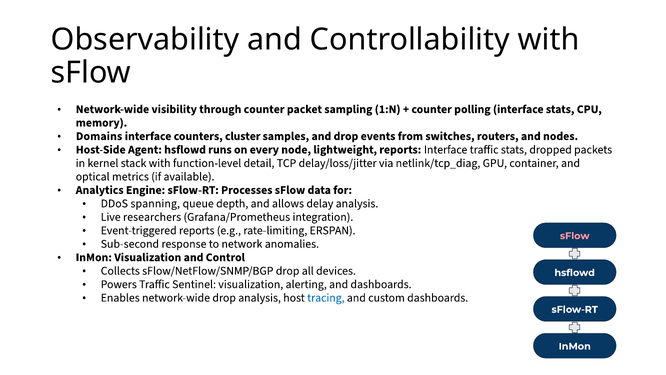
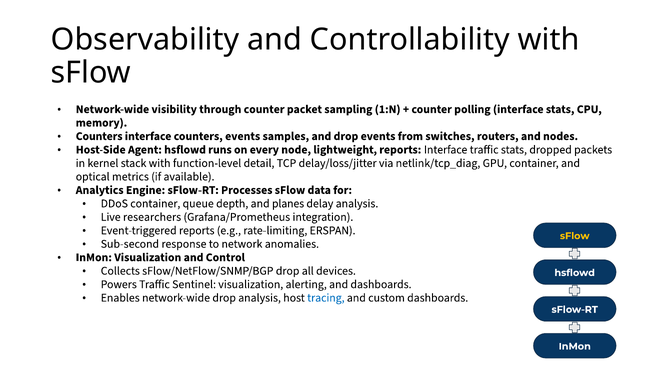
Domains at (99, 136): Domains -> Counters
counters cluster: cluster -> events
DDoS spanning: spanning -> container
allows: allows -> planes
sFlow at (575, 236) colour: pink -> yellow
